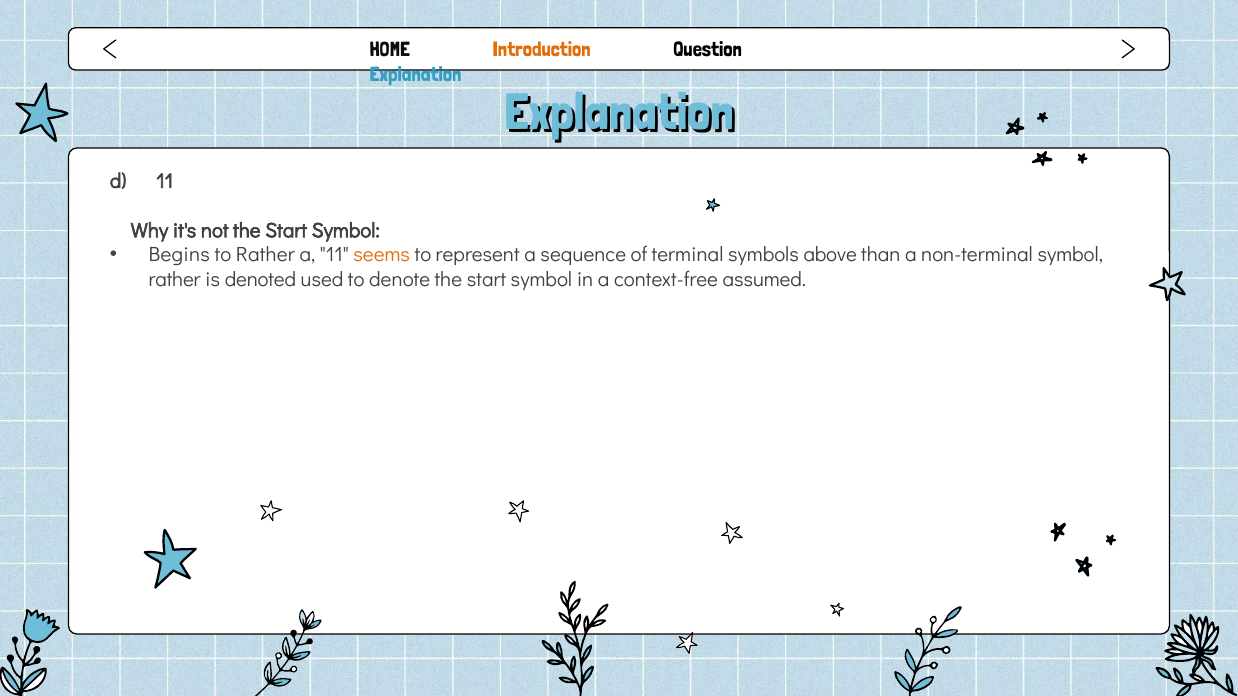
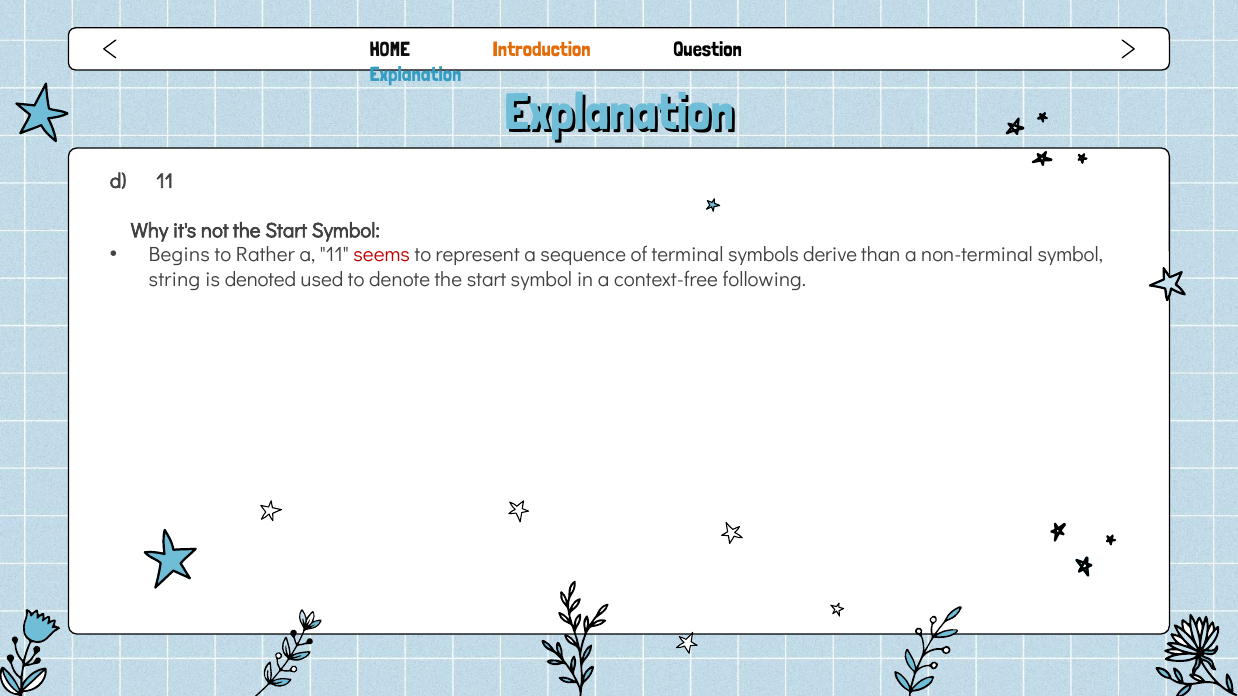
seems colour: orange -> red
above: above -> derive
rather at (175, 280): rather -> string
assumed: assumed -> following
